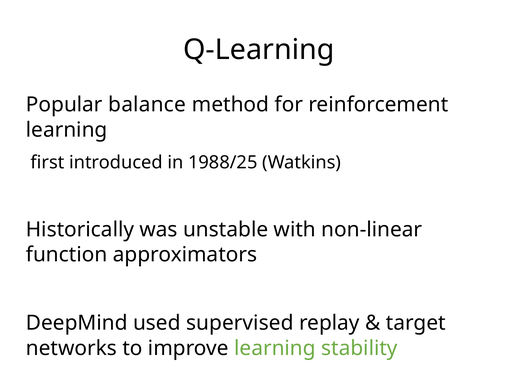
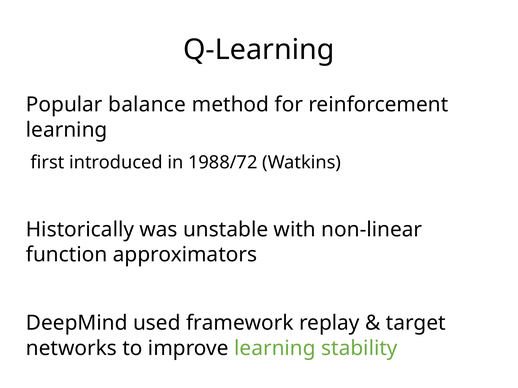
1988/25: 1988/25 -> 1988/72
supervised: supervised -> framework
